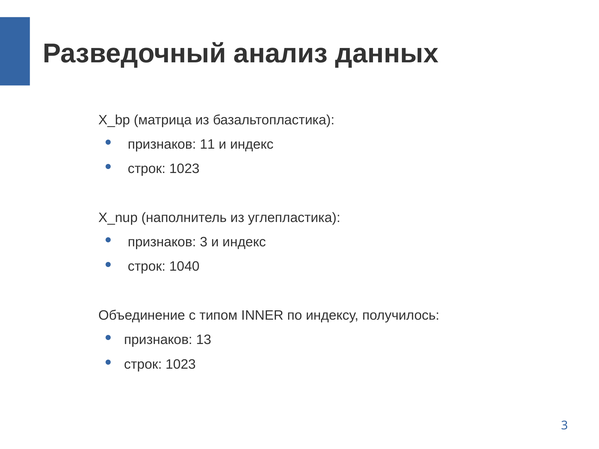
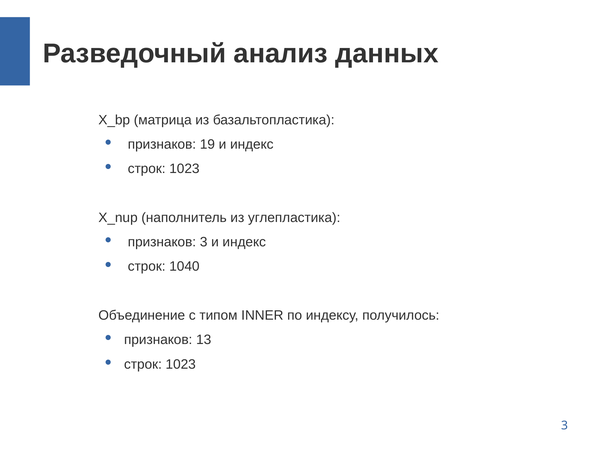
11: 11 -> 19
